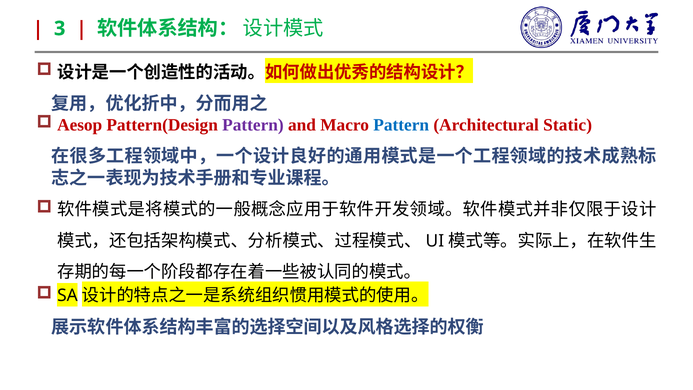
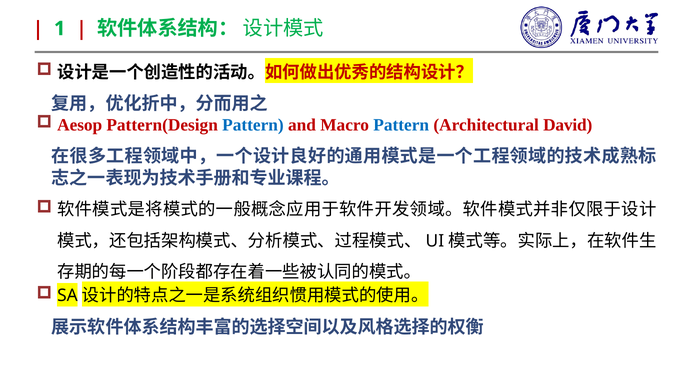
3: 3 -> 1
Pattern at (253, 125) colour: purple -> blue
Static: Static -> David
